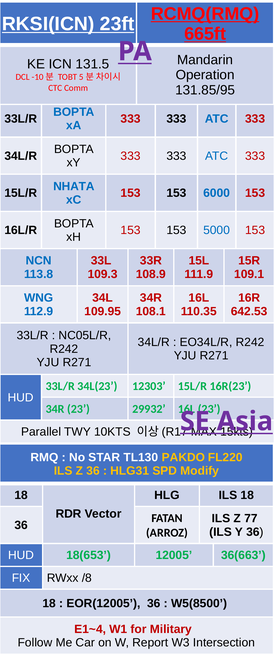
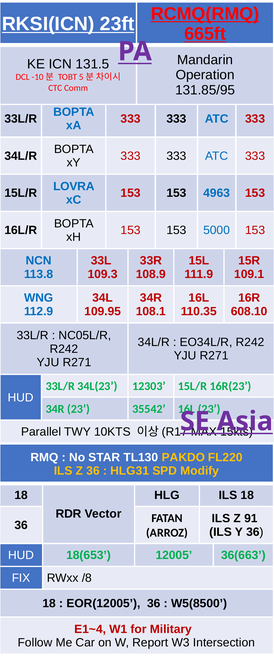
NHATA: NHATA -> LOVRA
6000: 6000 -> 4963
642.53: 642.53 -> 608.10
29932: 29932 -> 35542
77: 77 -> 91
